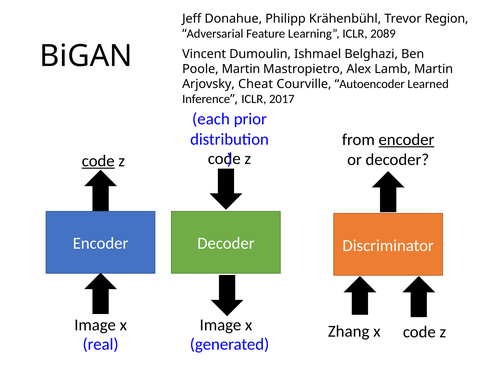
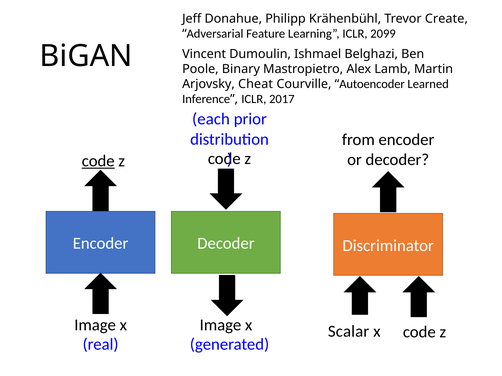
Region: Region -> Create
2089: 2089 -> 2099
Poole Martin: Martin -> Binary
encoder at (406, 140) underline: present -> none
Zhang: Zhang -> Scalar
